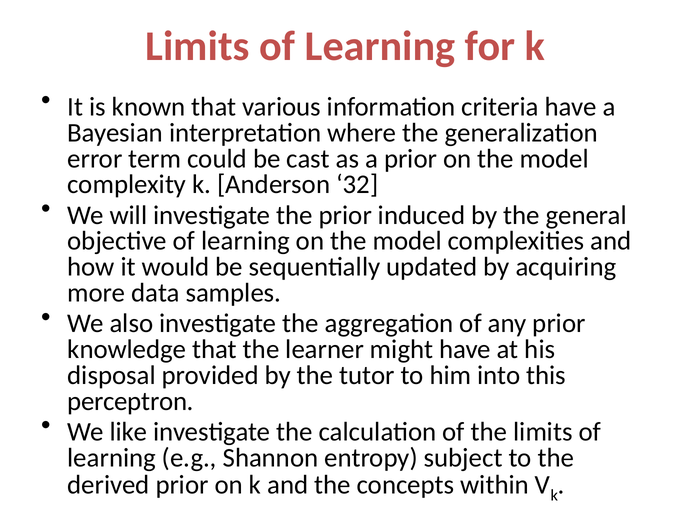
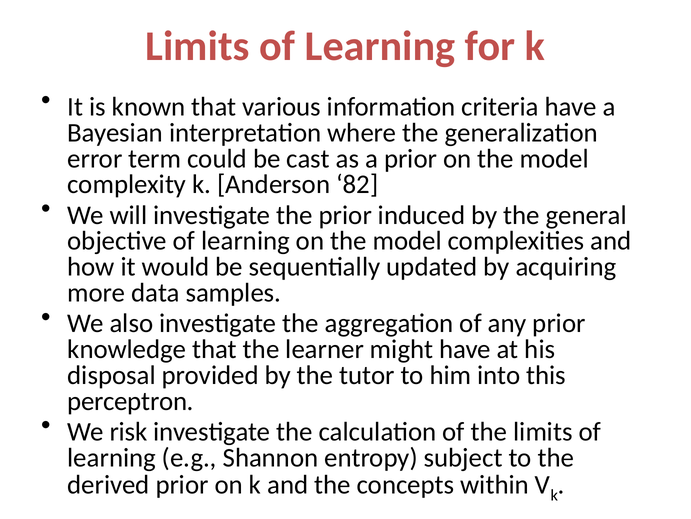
32: 32 -> 82
like: like -> risk
